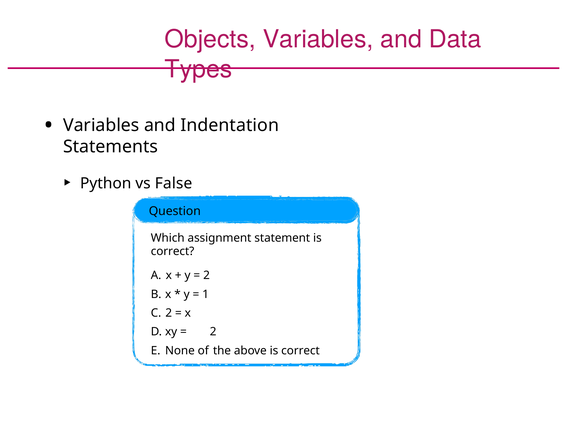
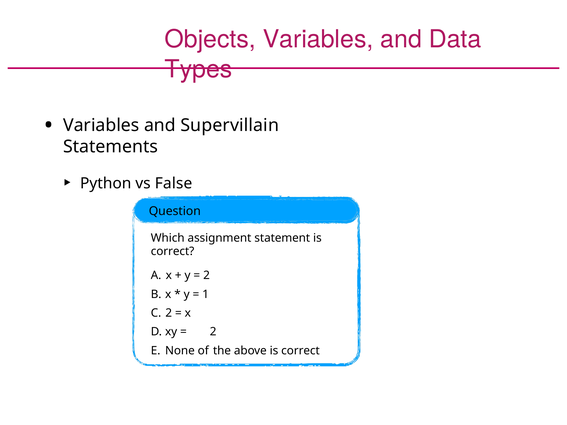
Indentation: Indentation -> Supervillain
